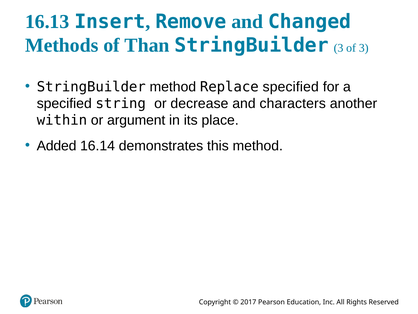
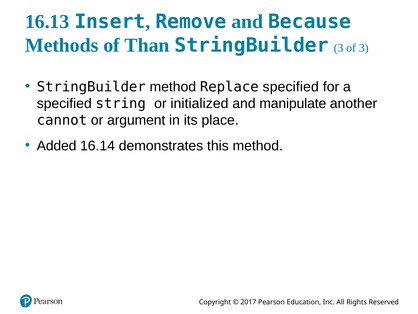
Changed: Changed -> Because
decrease: decrease -> initialized
characters: characters -> manipulate
within: within -> cannot
